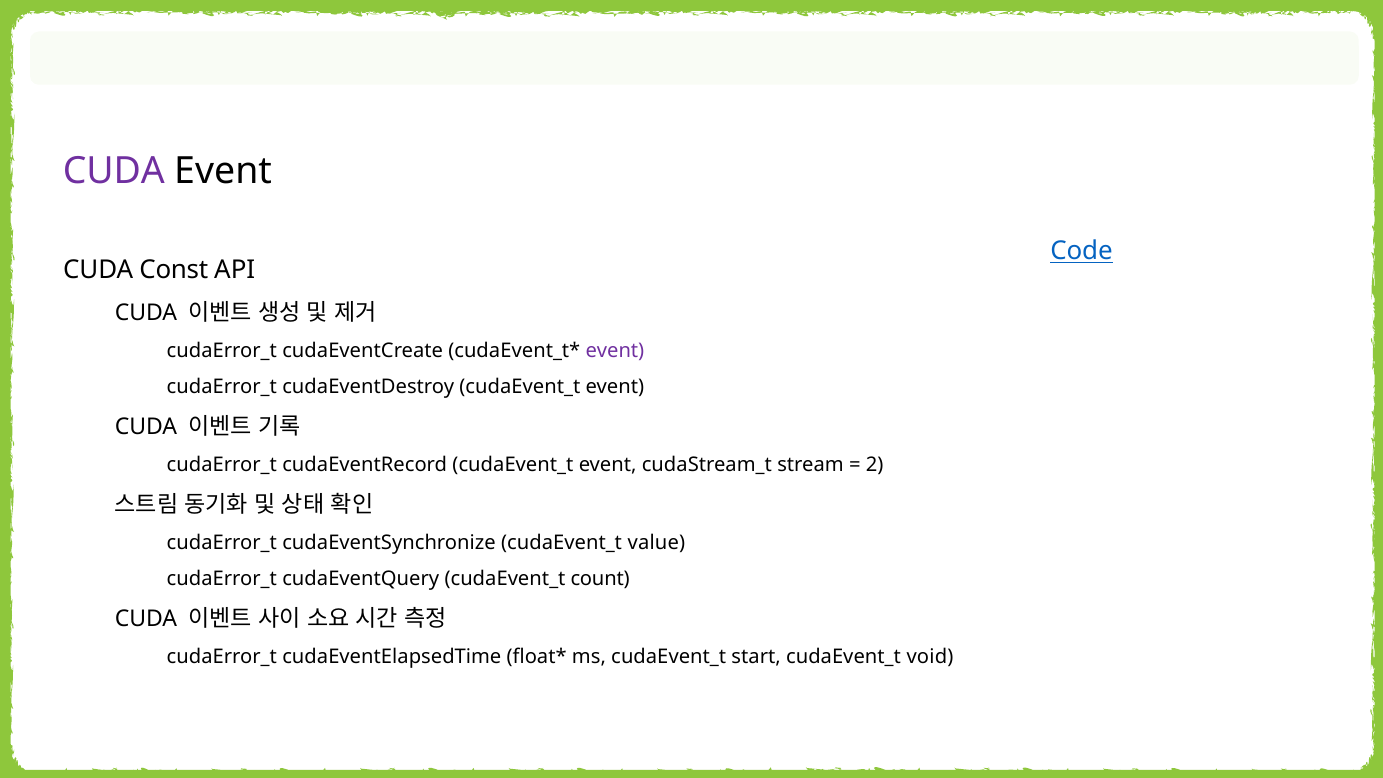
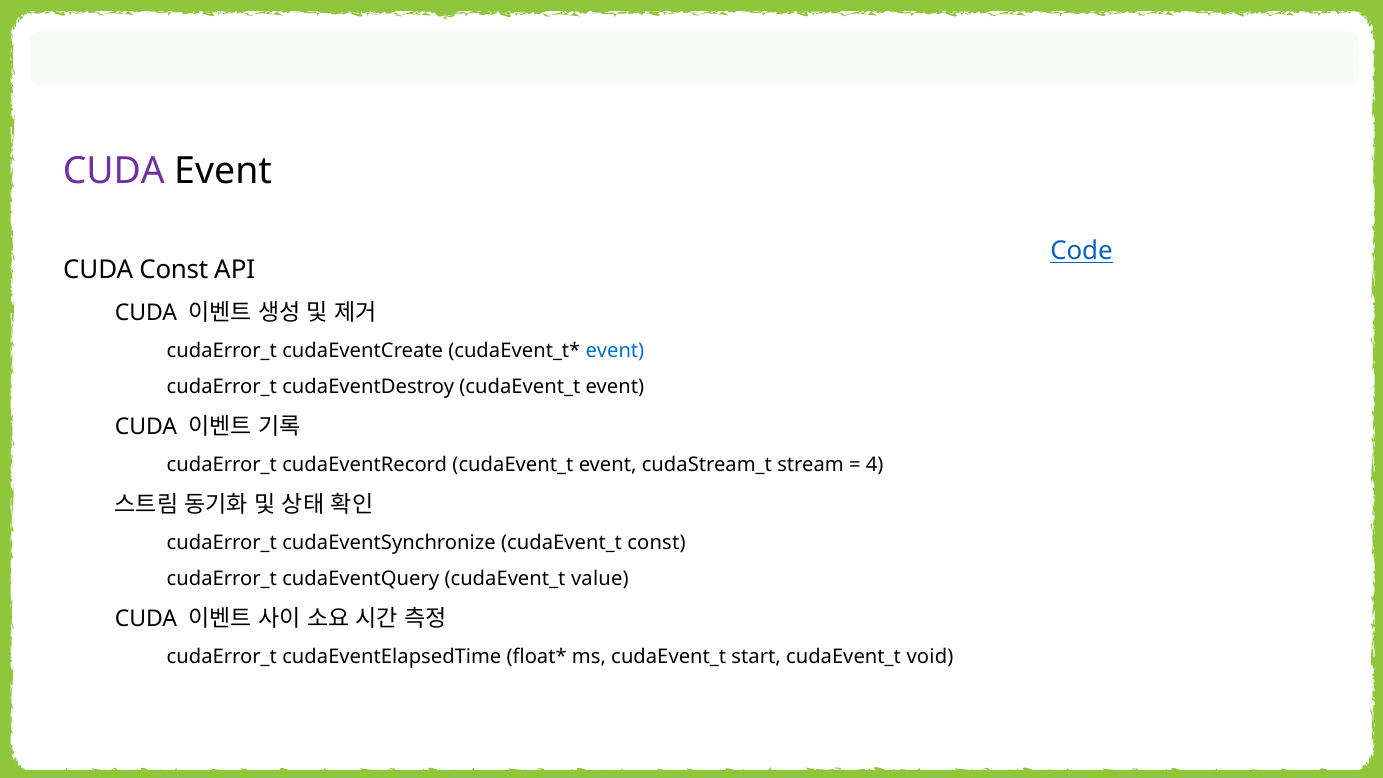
event at (615, 351) colour: purple -> blue
2: 2 -> 4
cudaEvent_t value: value -> const
count: count -> value
